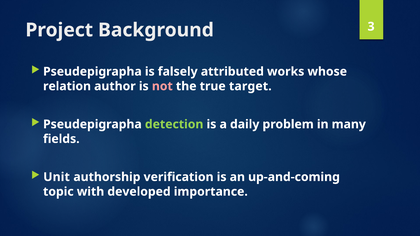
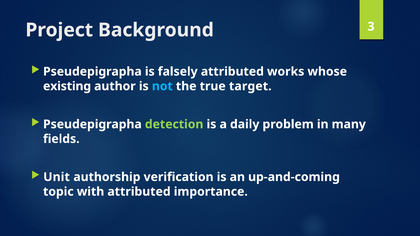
relation: relation -> existing
not colour: pink -> light blue
with developed: developed -> attributed
